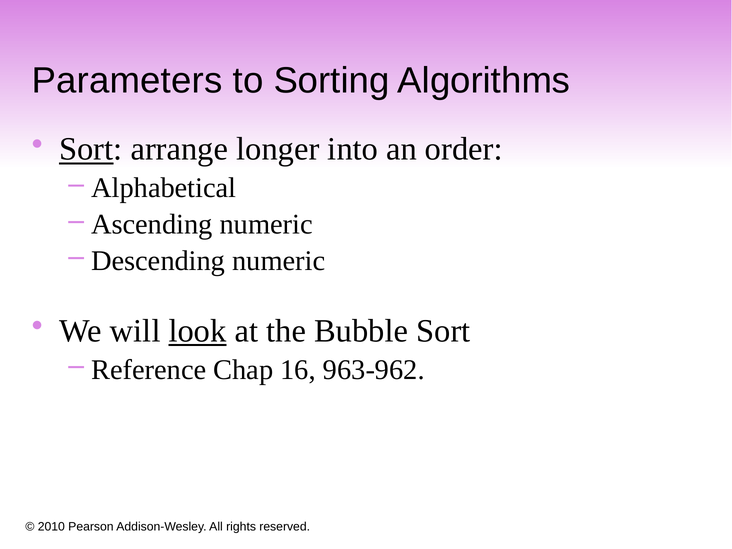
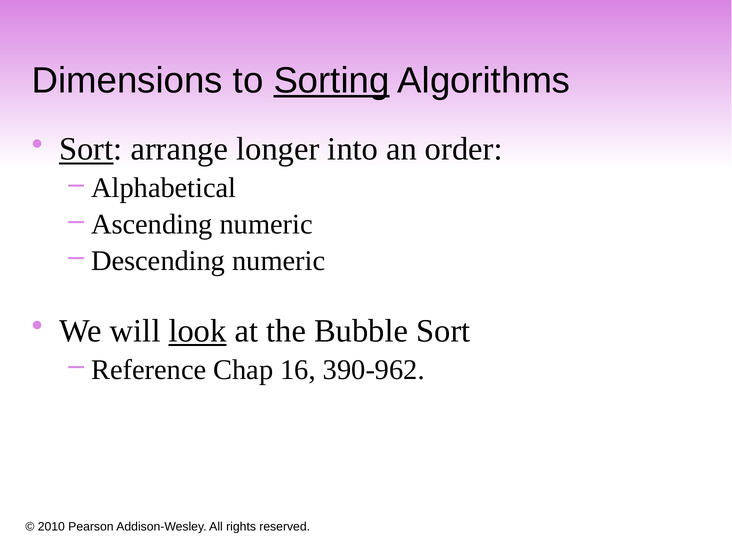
Parameters: Parameters -> Dimensions
Sorting underline: none -> present
963-962: 963-962 -> 390-962
